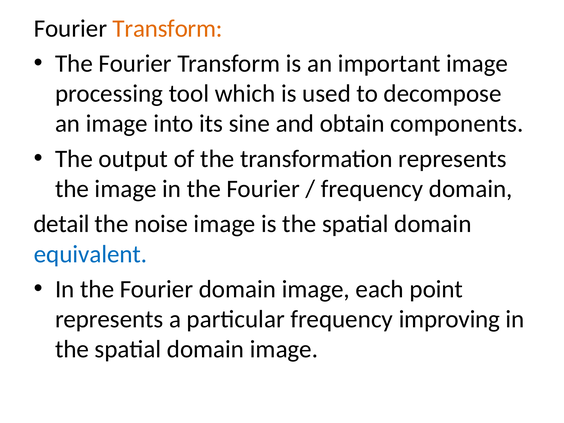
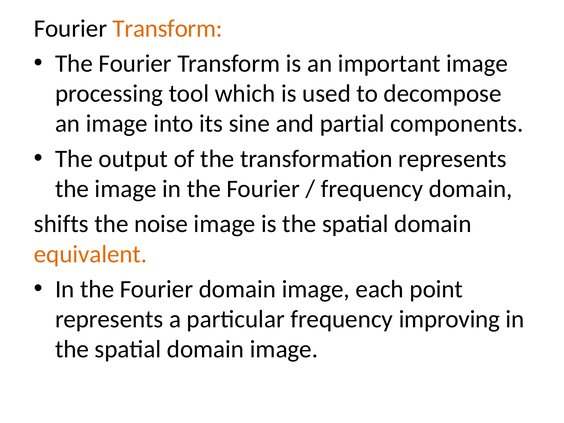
obtain: obtain -> partial
detail: detail -> shifts
equivalent colour: blue -> orange
